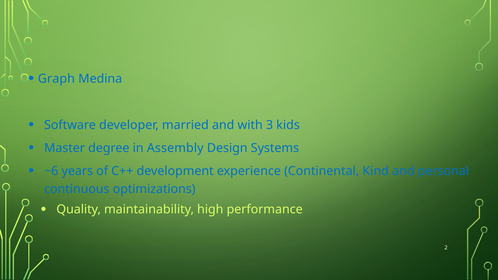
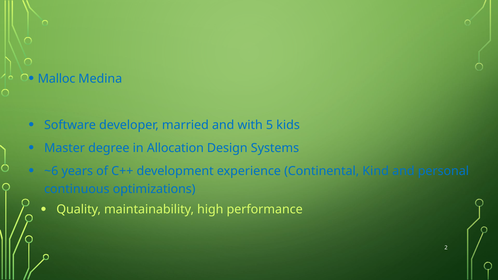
Graph: Graph -> Malloc
3: 3 -> 5
Assembly: Assembly -> Allocation
